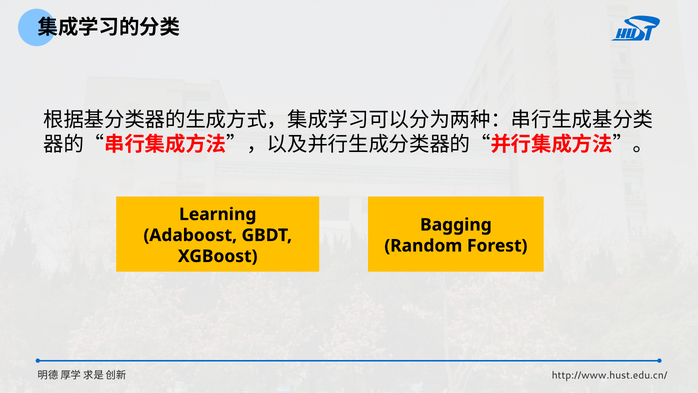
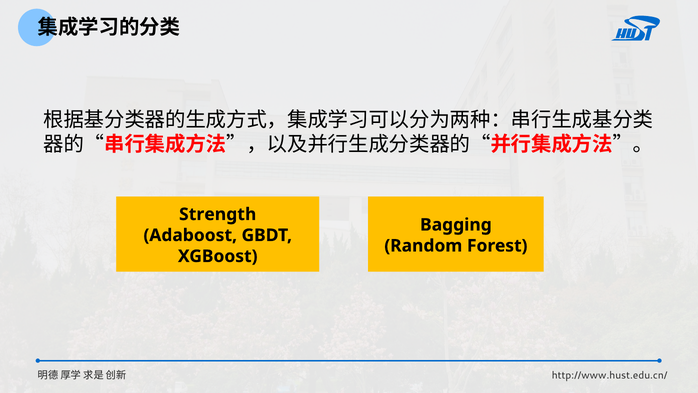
Learning: Learning -> Strength
